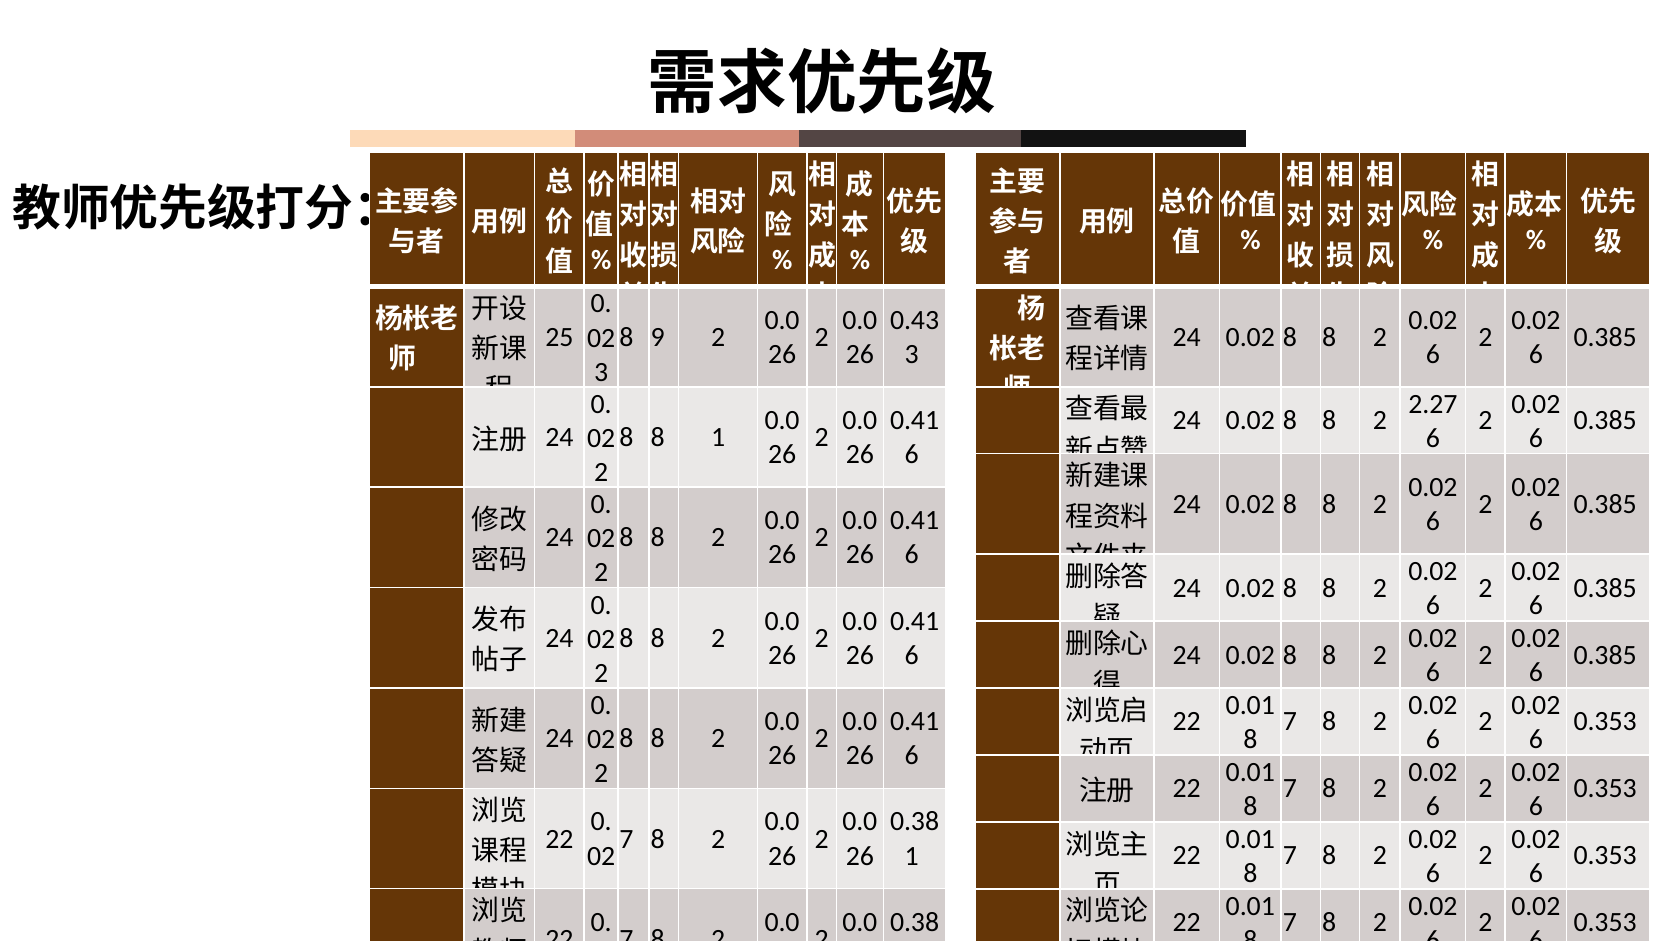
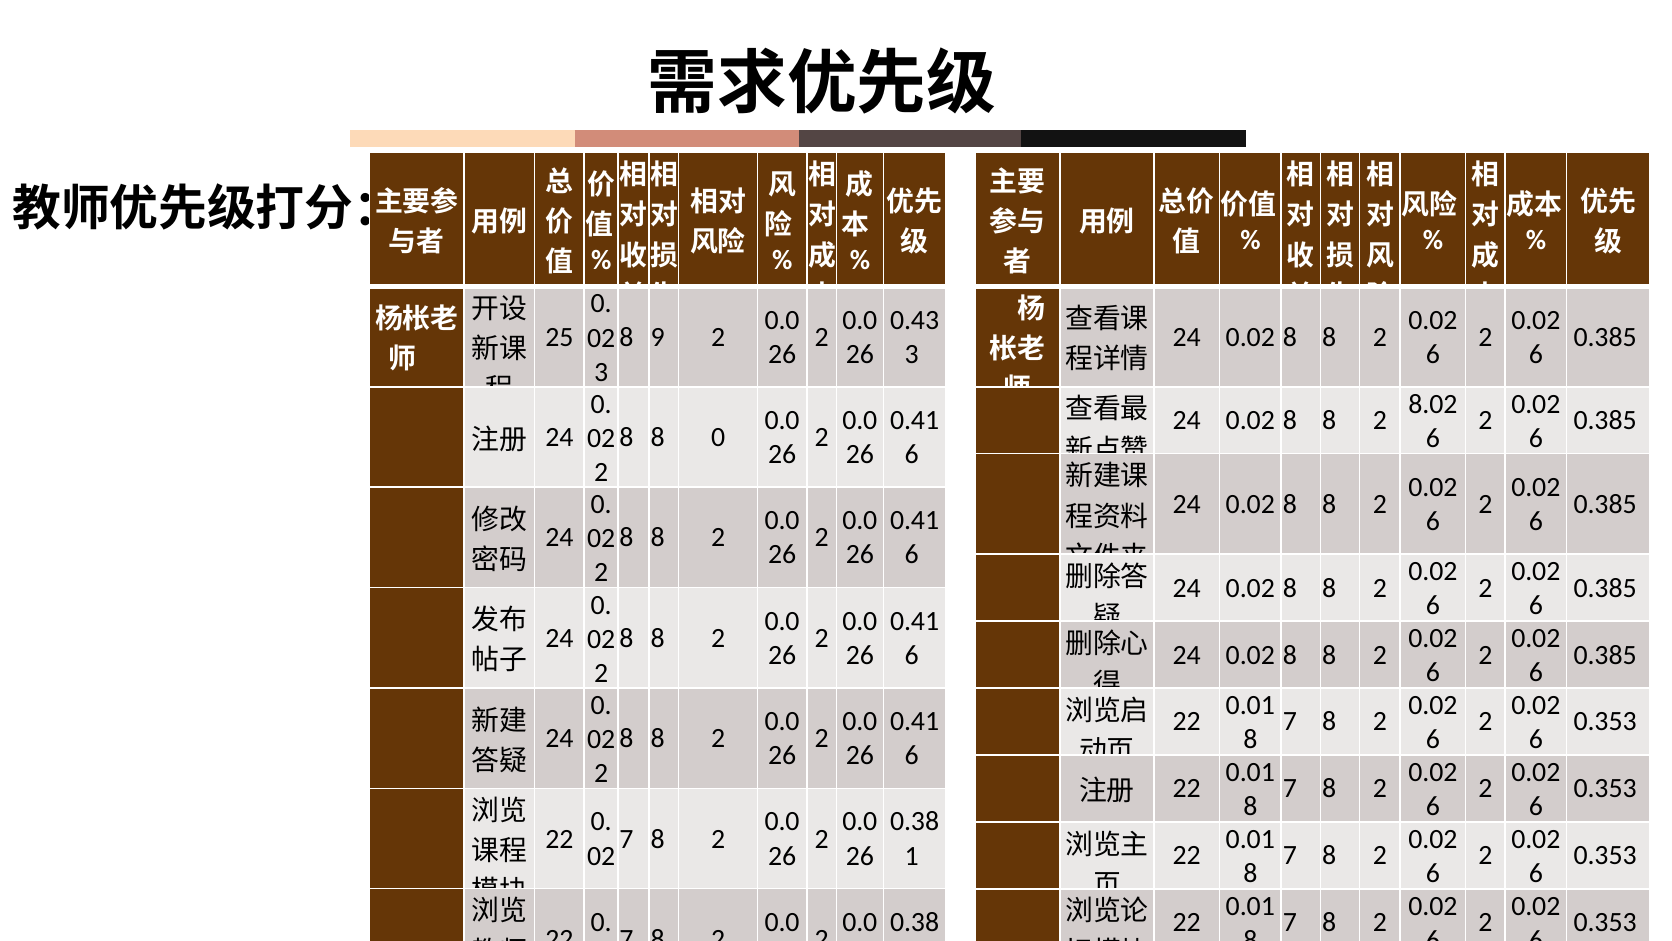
2.27: 2.27 -> 8.02
8 1: 1 -> 0
